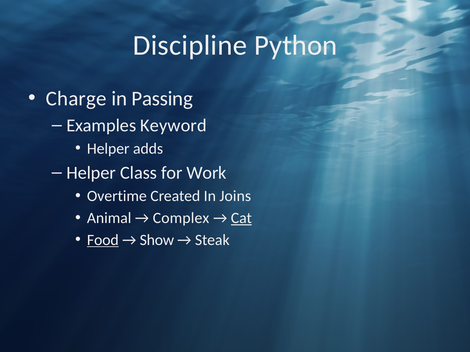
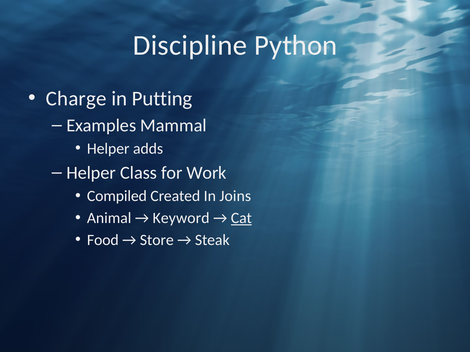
Passing: Passing -> Putting
Keyword: Keyword -> Mammal
Overtime: Overtime -> Compiled
Complex: Complex -> Keyword
Food underline: present -> none
Show: Show -> Store
